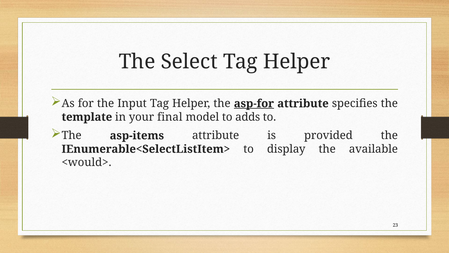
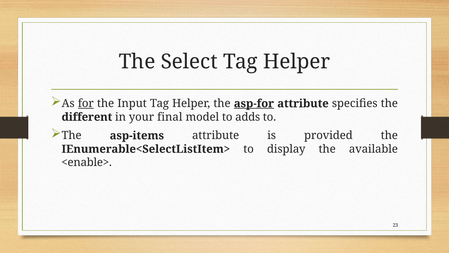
for underline: none -> present
template: template -> different
<would>: <would> -> <enable>
